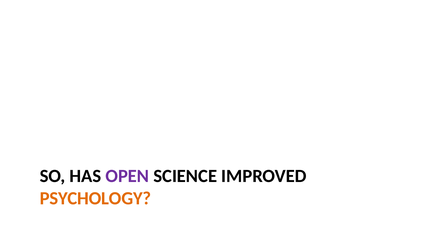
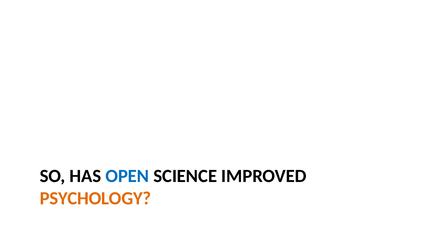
OPEN colour: purple -> blue
